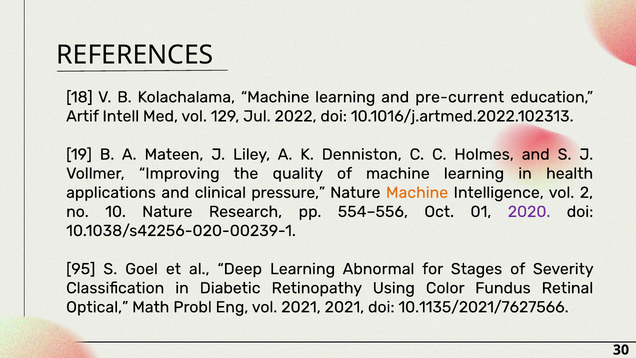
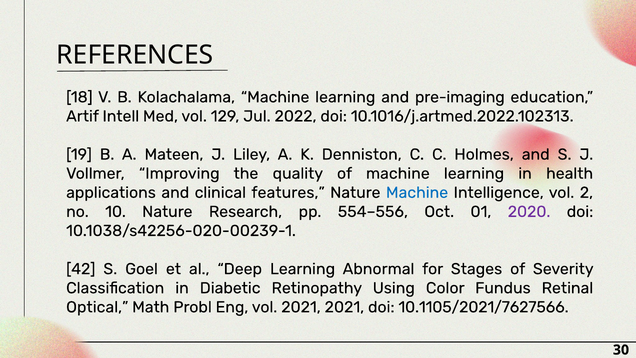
pre-current: pre-current -> pre-imaging
pressure: pressure -> features
Machine at (417, 192) colour: orange -> blue
95: 95 -> 42
10.1135/2021/7627566: 10.1135/2021/7627566 -> 10.1105/2021/7627566
